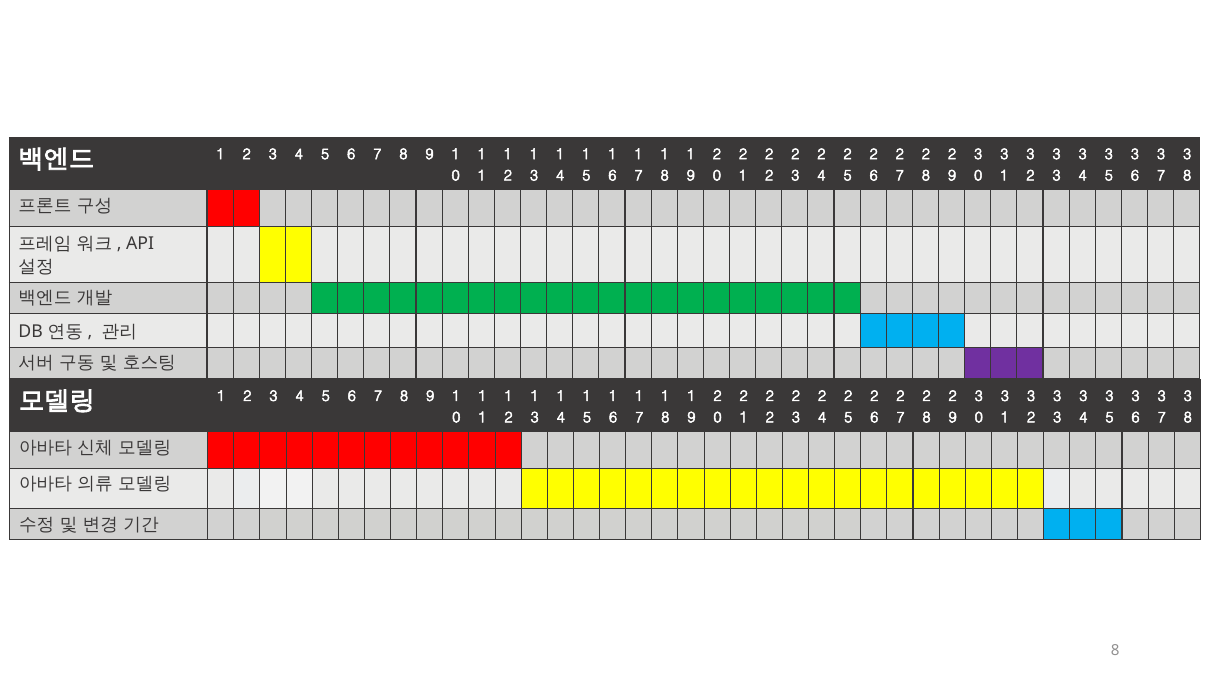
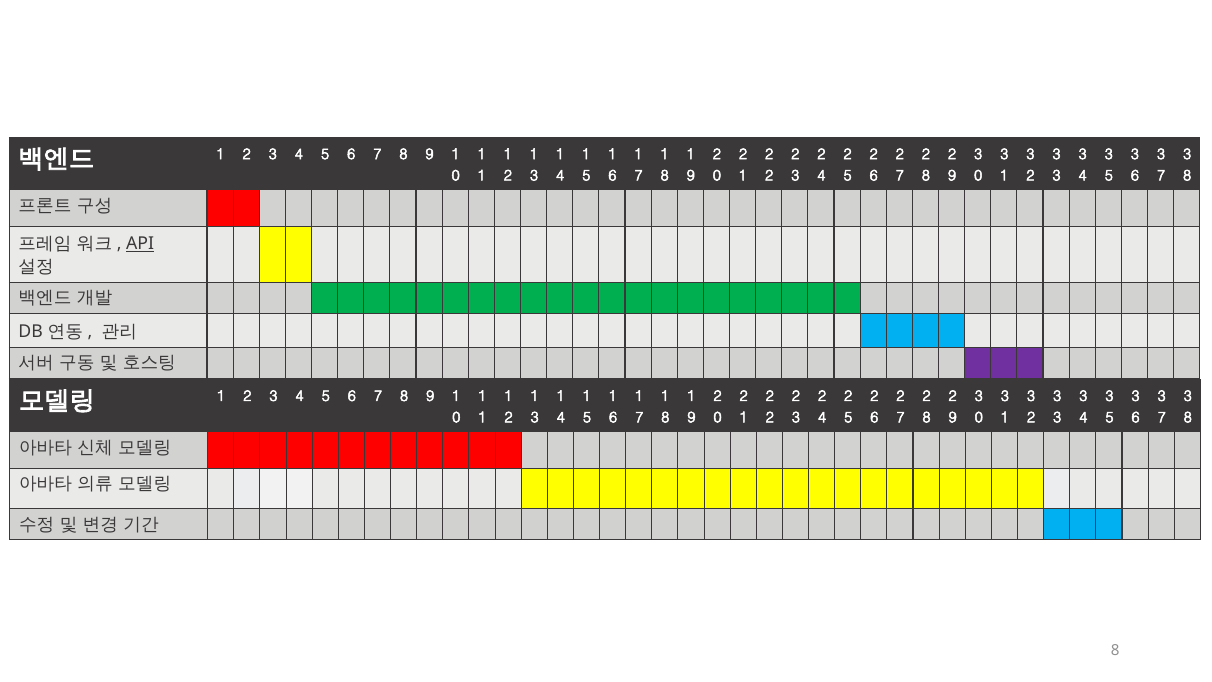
API underline: none -> present
